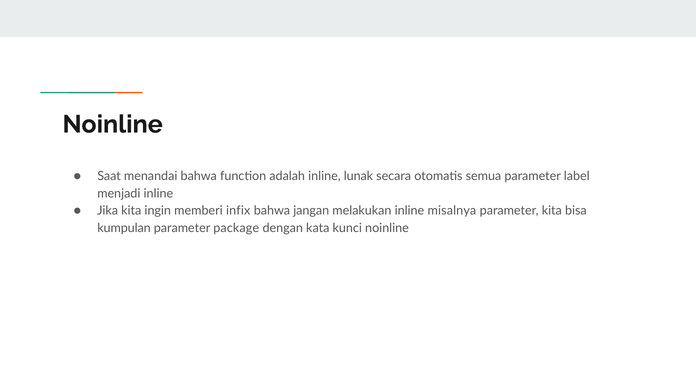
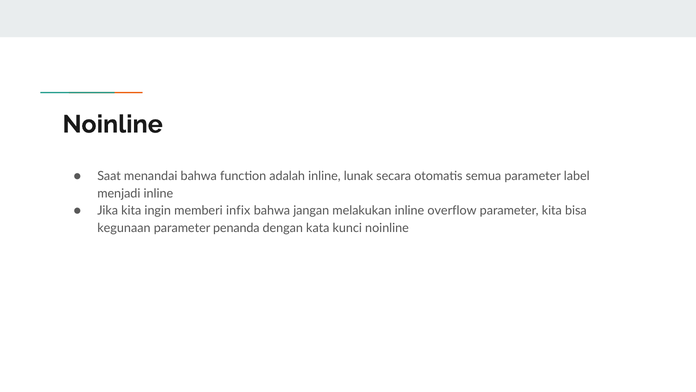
misalnya: misalnya -> overflow
kumpulan: kumpulan -> kegunaan
package: package -> penanda
